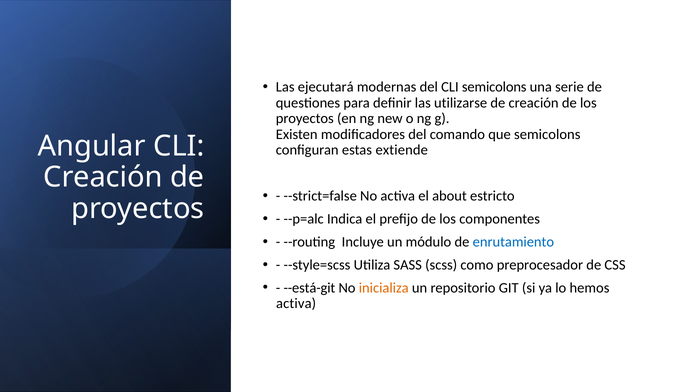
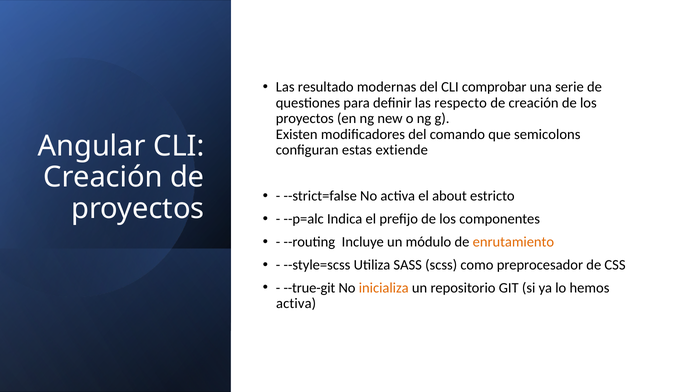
ejecutará: ejecutará -> resultado
CLI semicolons: semicolons -> comprobar
utilizarse: utilizarse -> respecto
enrutamiento colour: blue -> orange
--está-git: --está-git -> --true-git
